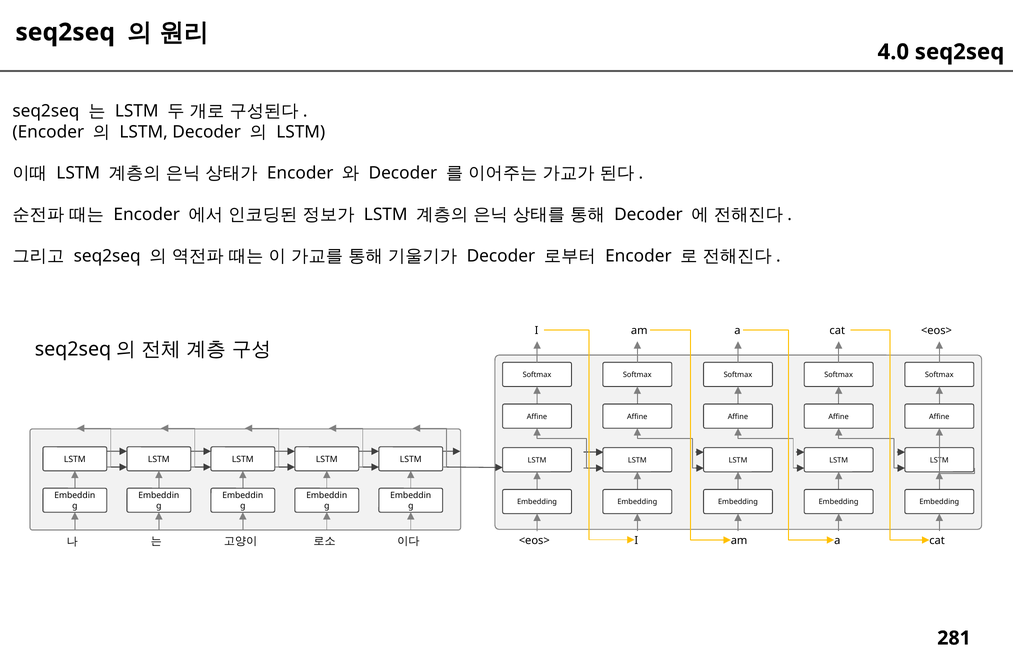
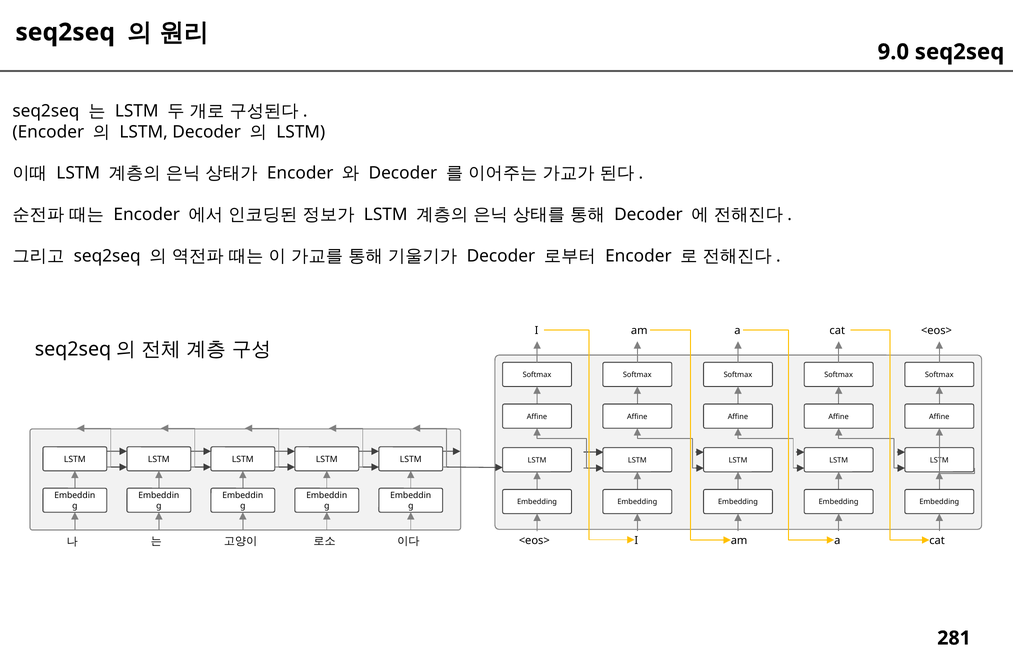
4.0: 4.0 -> 9.0
